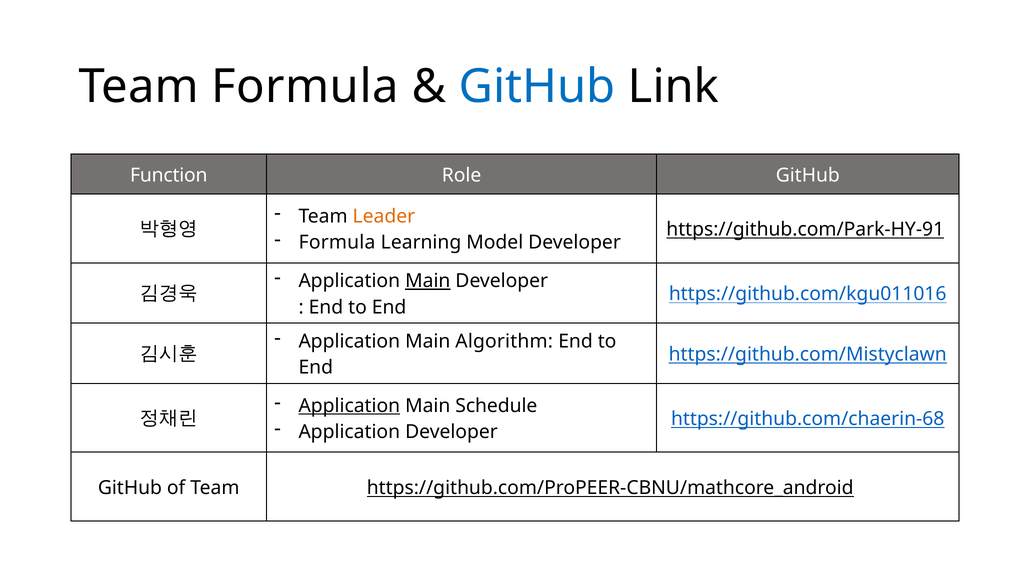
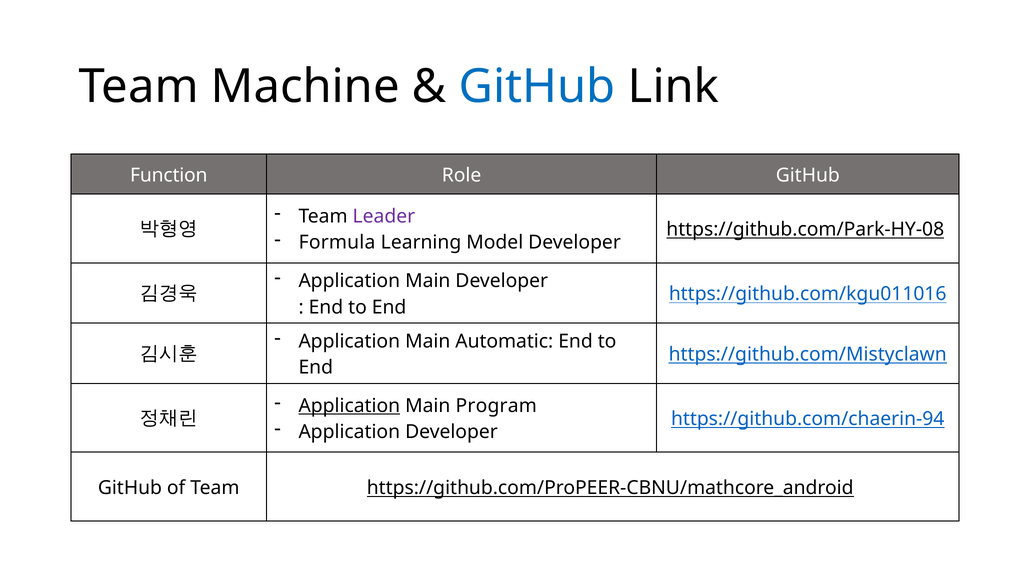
Team Formula: Formula -> Machine
Leader colour: orange -> purple
https://github.com/Park-HY-91: https://github.com/Park-HY-91 -> https://github.com/Park-HY-08
Main at (428, 281) underline: present -> none
Algorithm: Algorithm -> Automatic
Schedule: Schedule -> Program
https://github.com/chaerin-68: https://github.com/chaerin-68 -> https://github.com/chaerin-94
